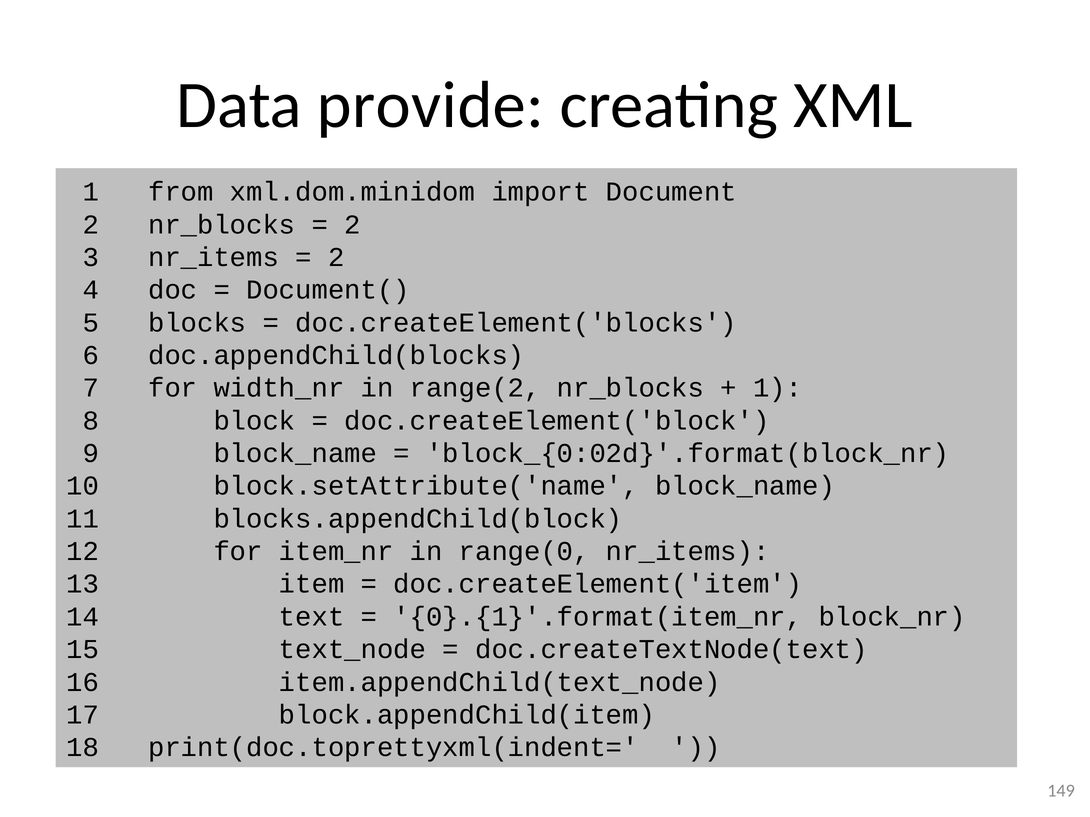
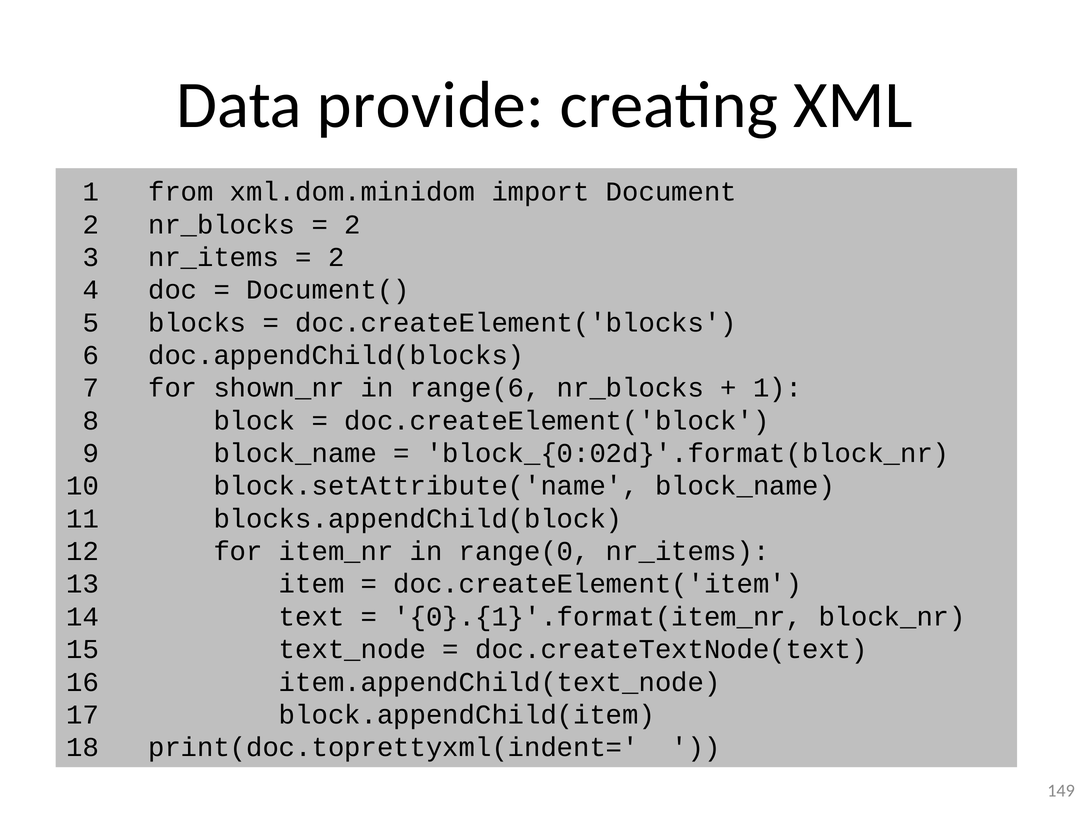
width_nr: width_nr -> shown_nr
range(2: range(2 -> range(6
